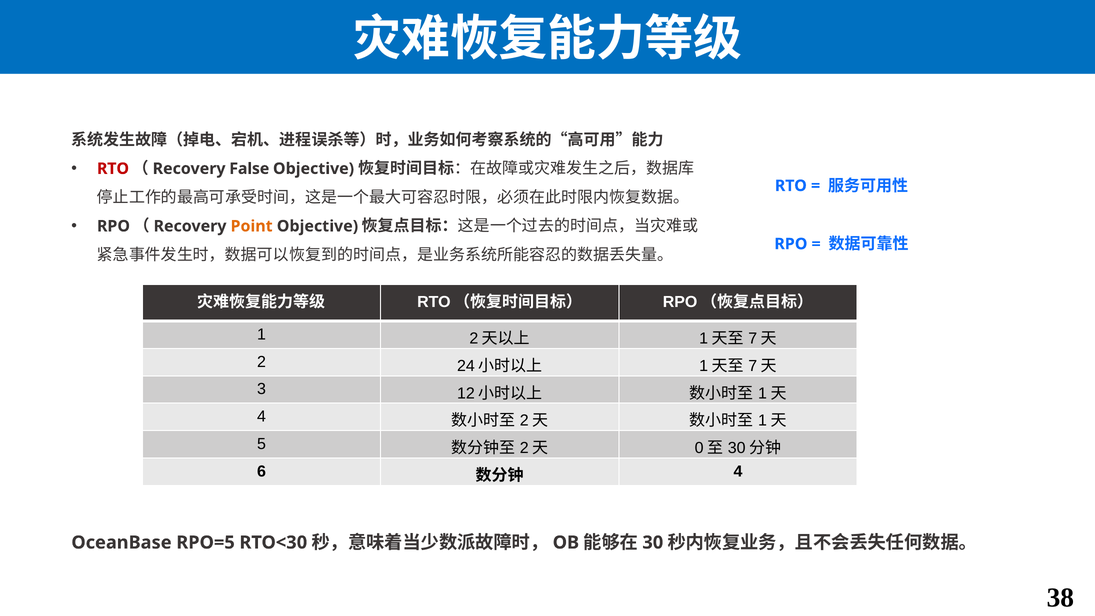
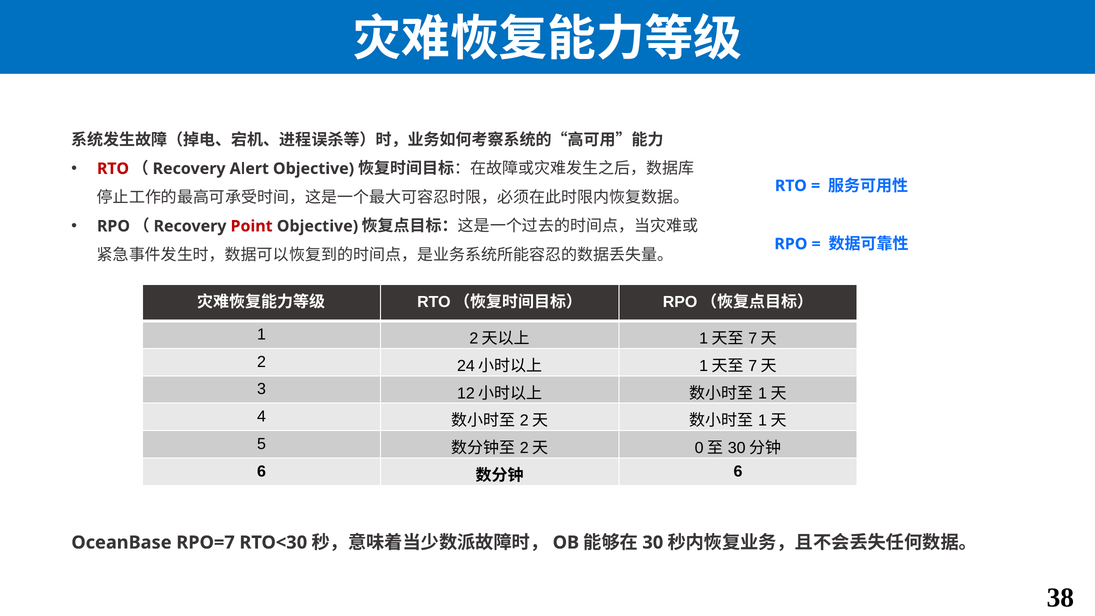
False: False -> Alert
Point colour: orange -> red
4 at (738, 471): 4 -> 6
RPO=5: RPO=5 -> RPO=7
